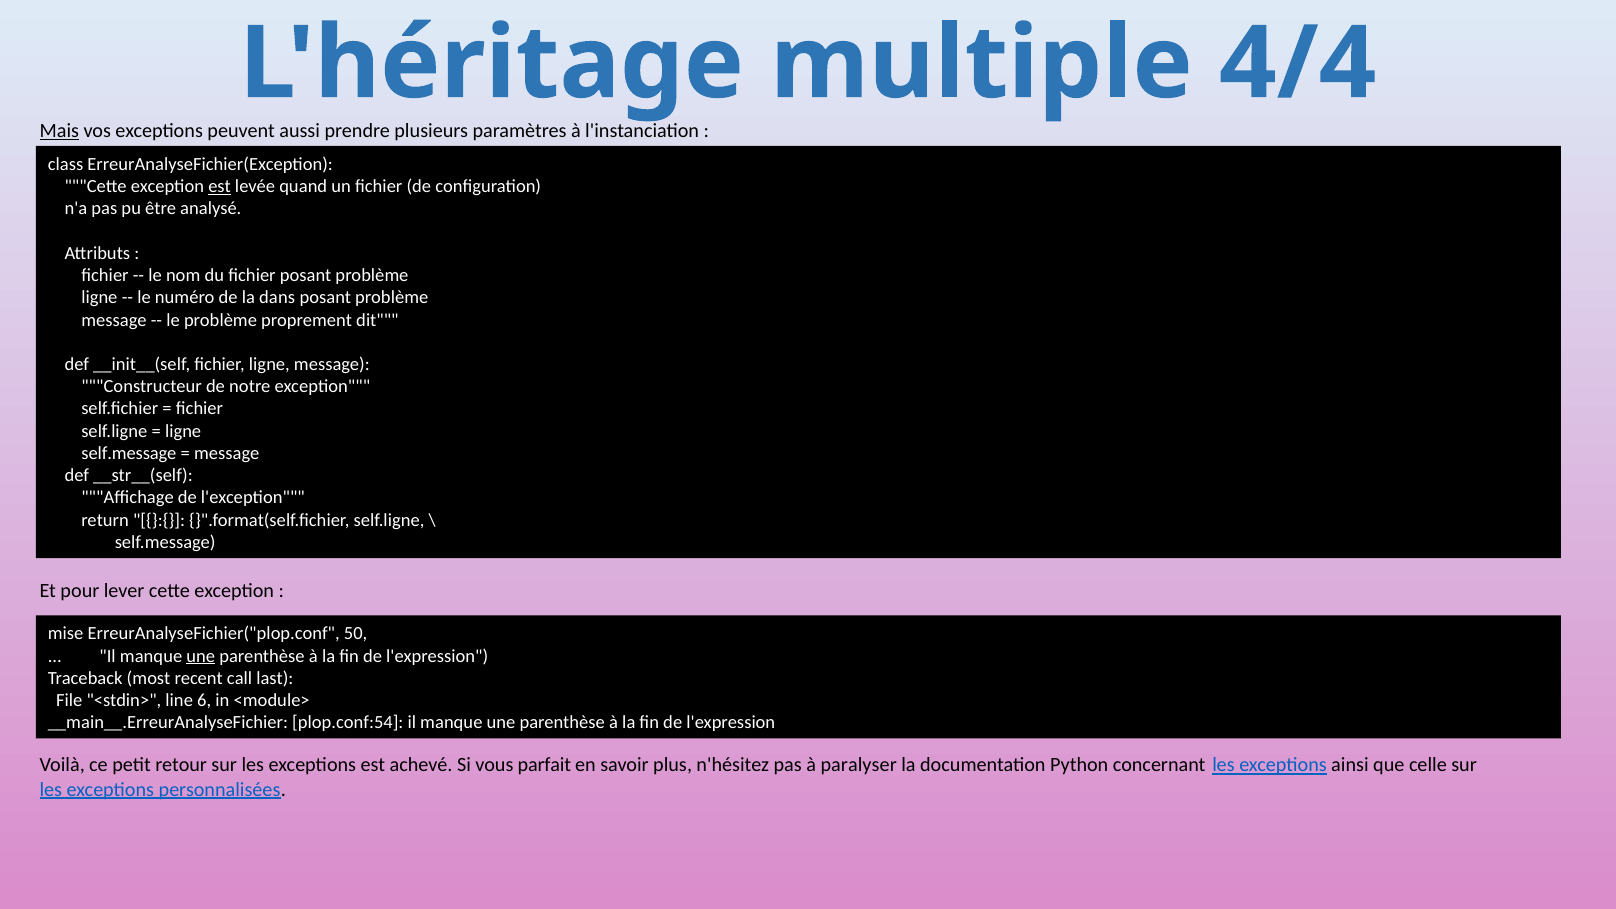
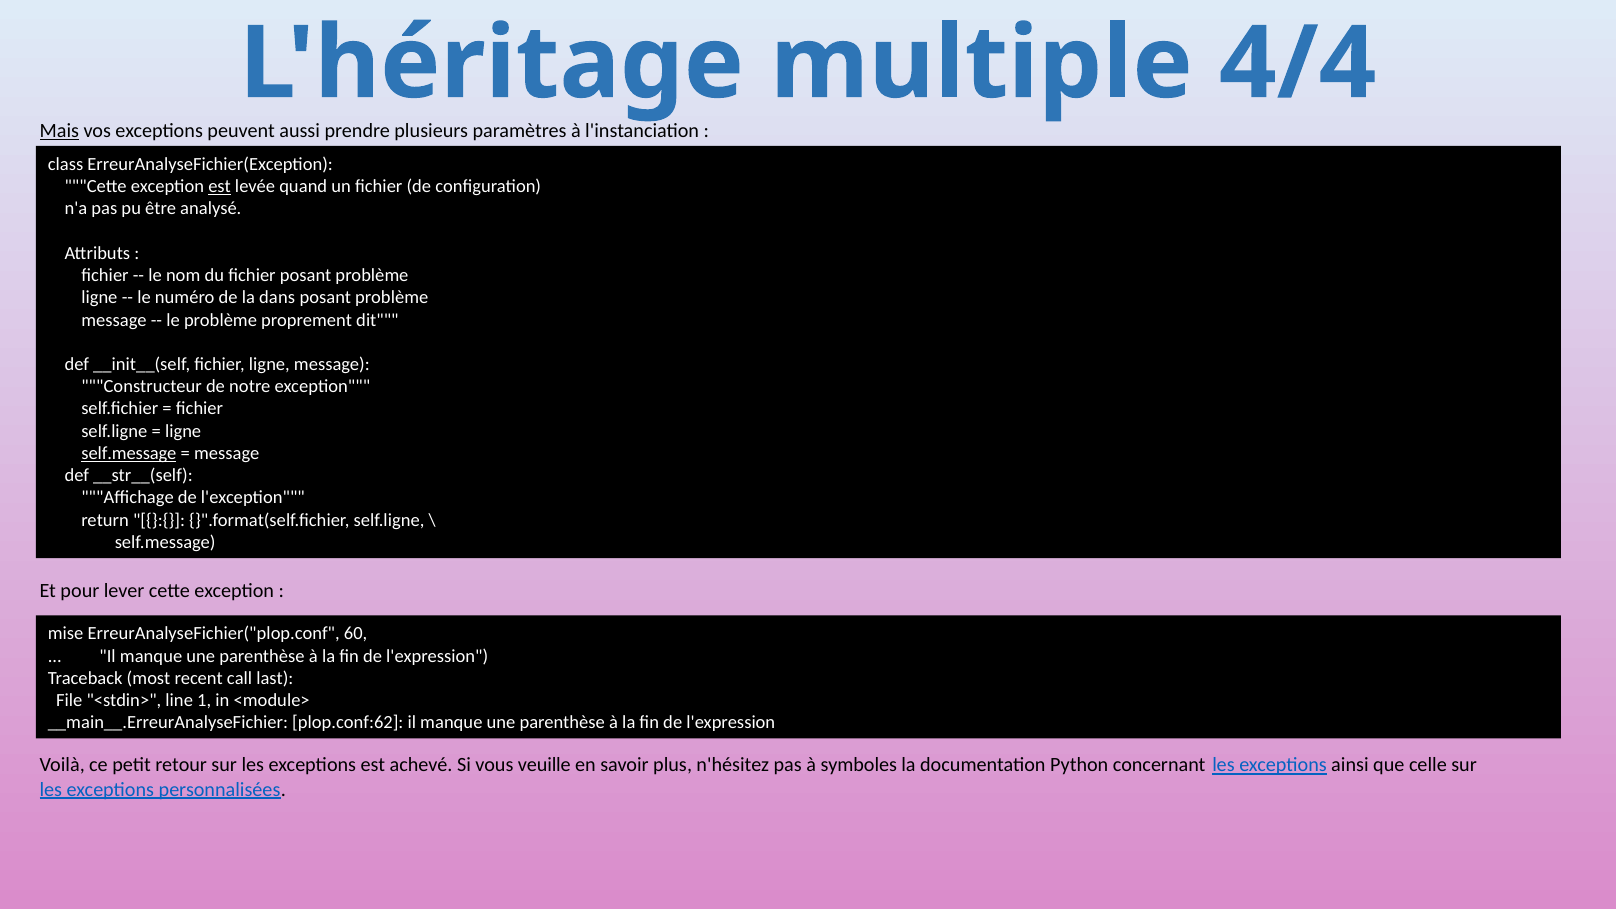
self.message at (129, 453) underline: none -> present
50: 50 -> 60
une at (201, 656) underline: present -> none
6: 6 -> 1
plop.conf:54: plop.conf:54 -> plop.conf:62
parfait: parfait -> veuille
paralyser: paralyser -> symboles
